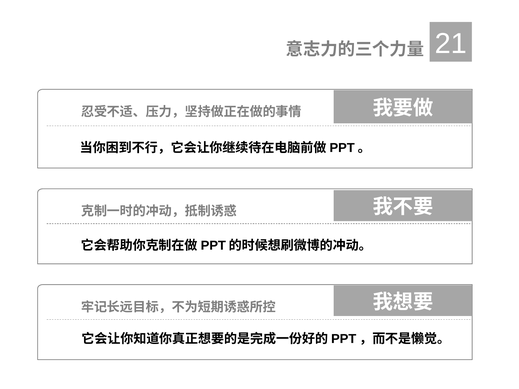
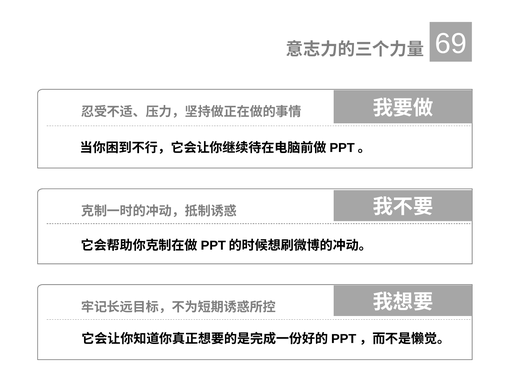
21: 21 -> 69
